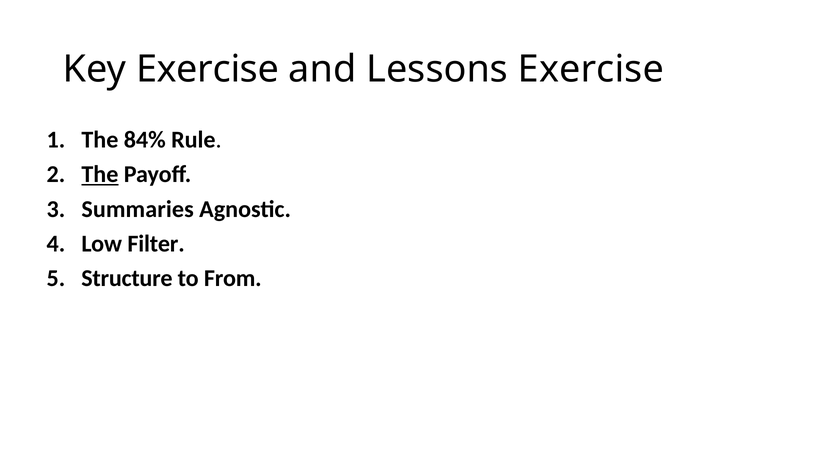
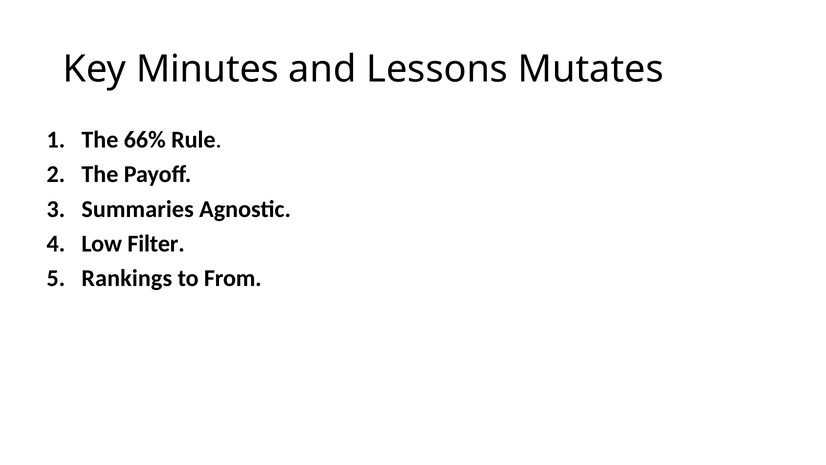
Key Exercise: Exercise -> Minutes
Lessons Exercise: Exercise -> Mutates
84%: 84% -> 66%
The at (100, 174) underline: present -> none
Structure: Structure -> Rankings
